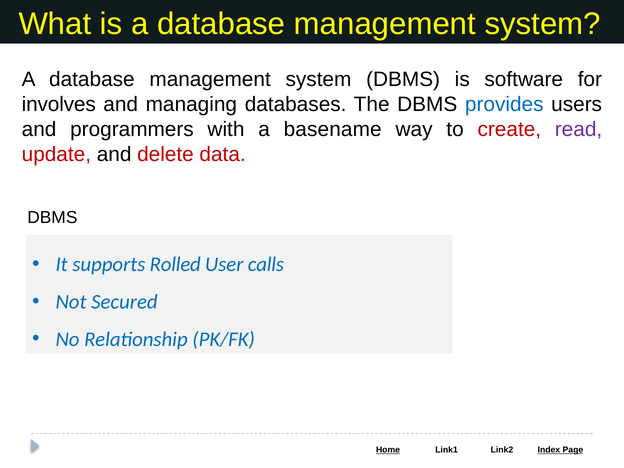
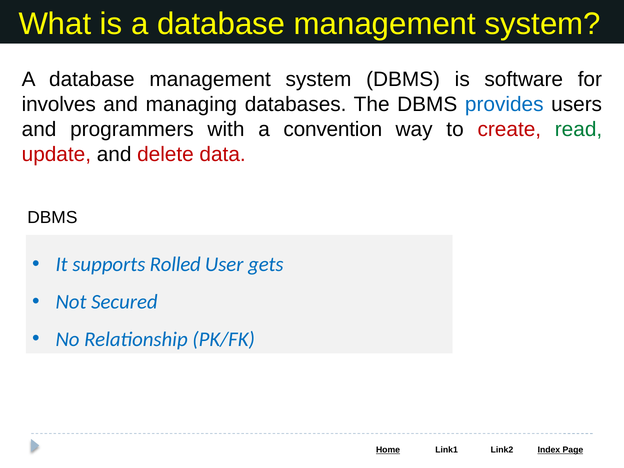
basename: basename -> convention
read colour: purple -> green
calls: calls -> gets
